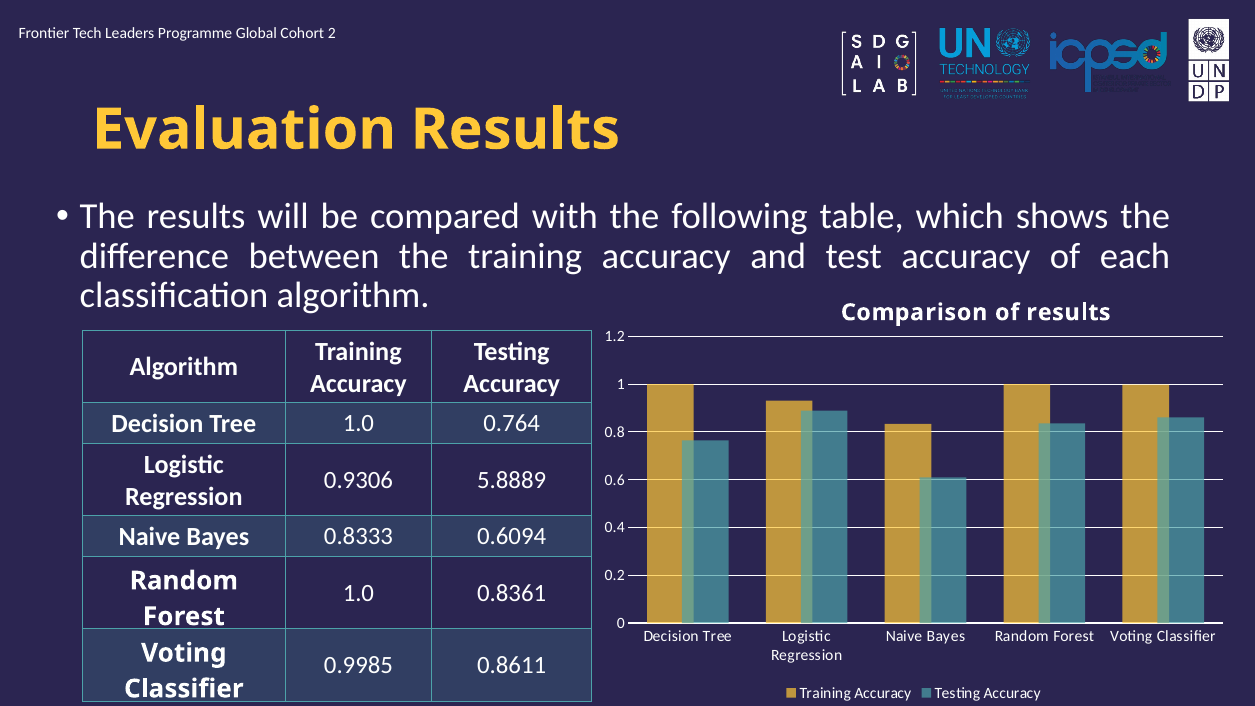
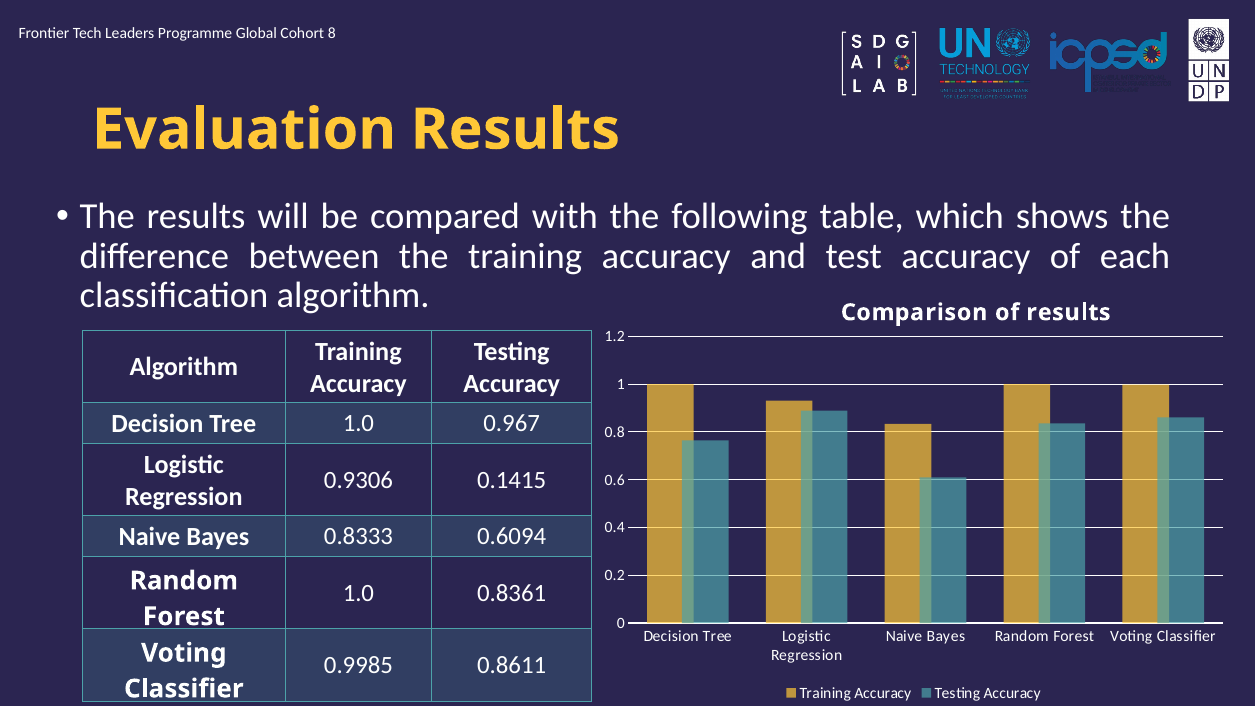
2: 2 -> 8
0.764: 0.764 -> 0.967
5.8889: 5.8889 -> 0.1415
